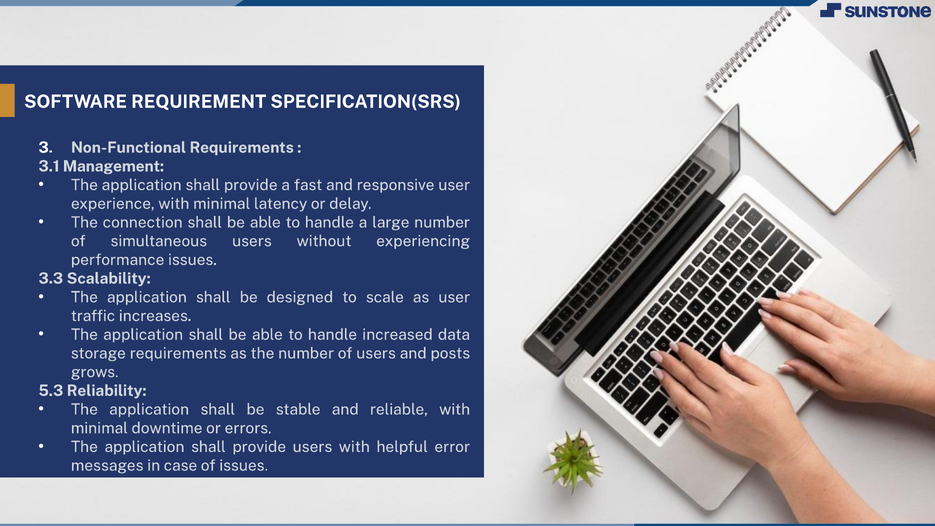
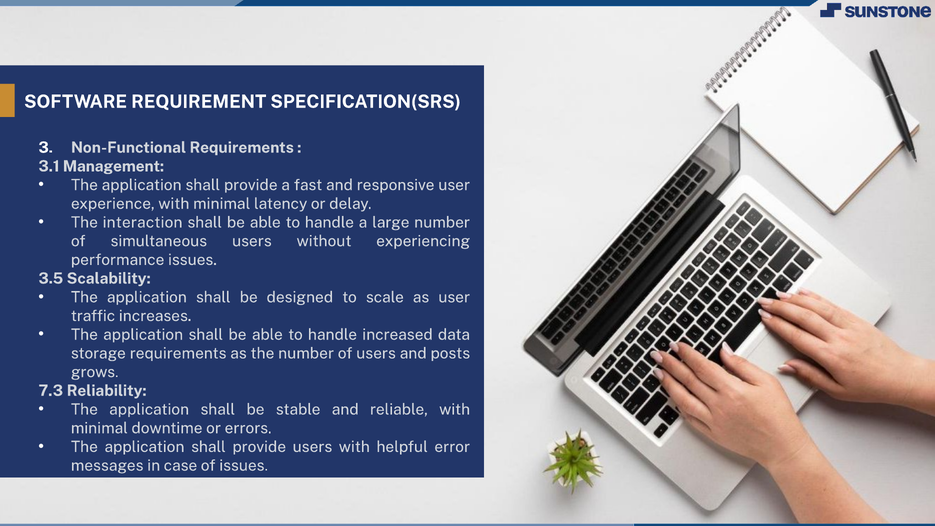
connection: connection -> interaction
3.3: 3.3 -> 3.5
5.3: 5.3 -> 7.3
